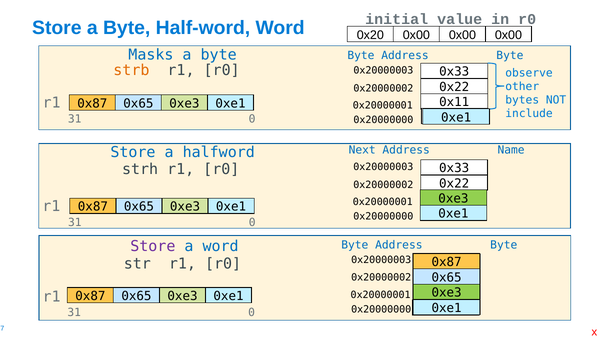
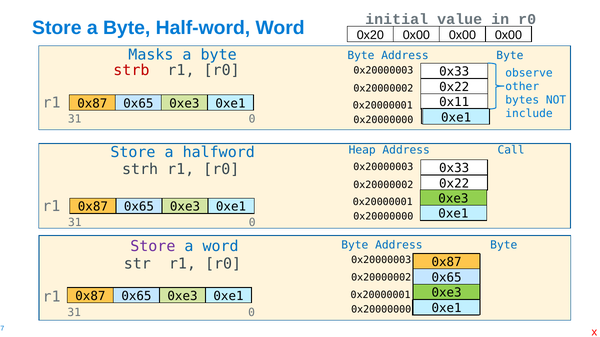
strb colour: orange -> red
Next: Next -> Heap
Name: Name -> Call
